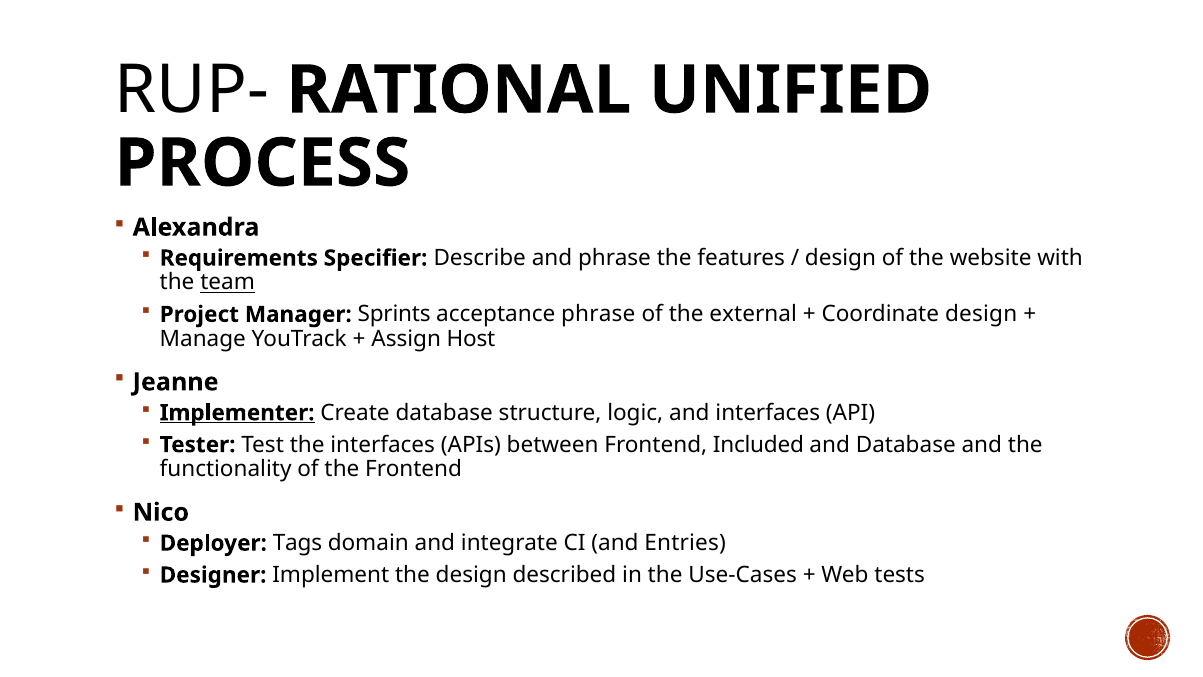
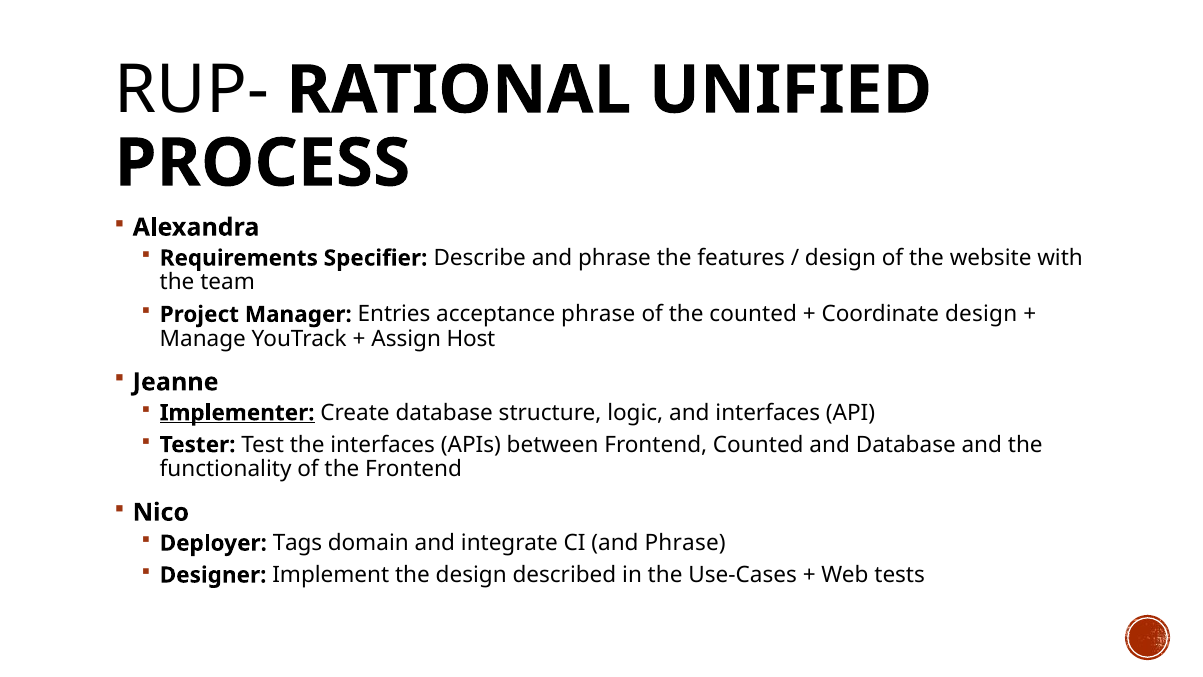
team underline: present -> none
Sprints: Sprints -> Entries
the external: external -> counted
Frontend Included: Included -> Counted
CI and Entries: Entries -> Phrase
